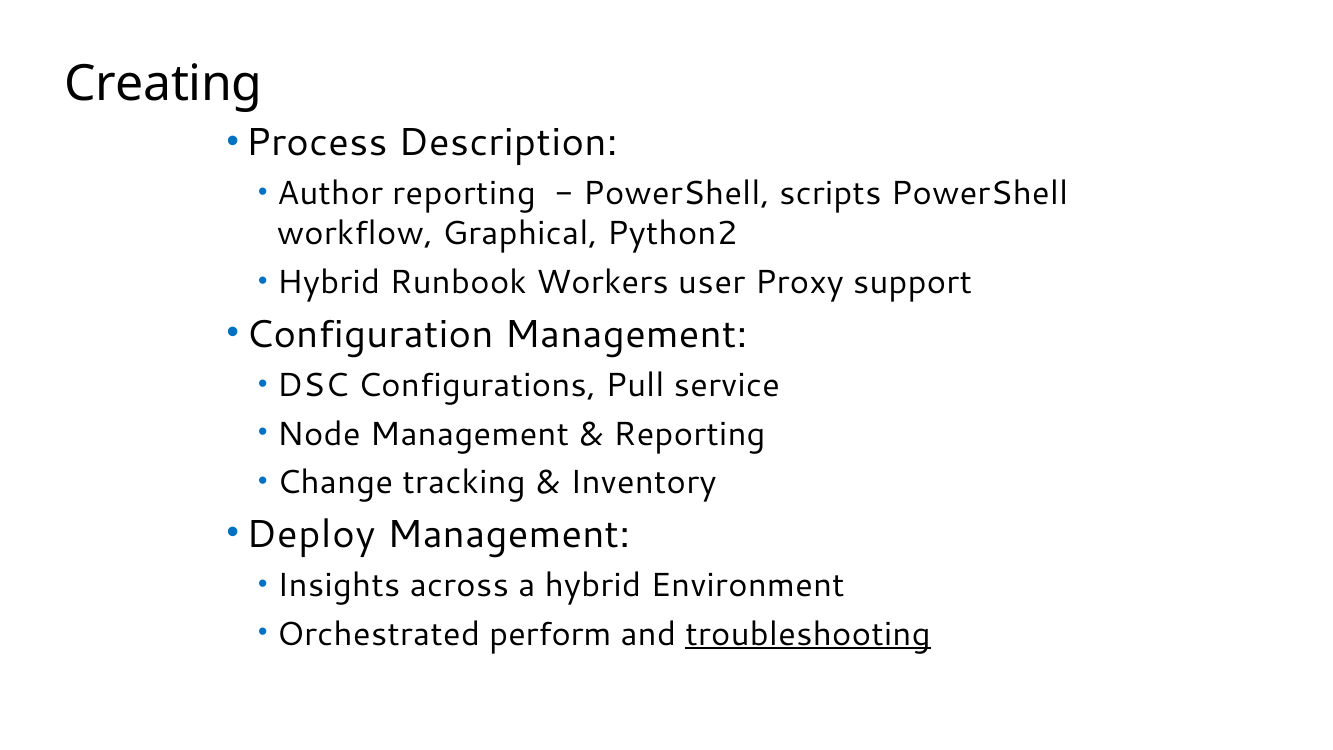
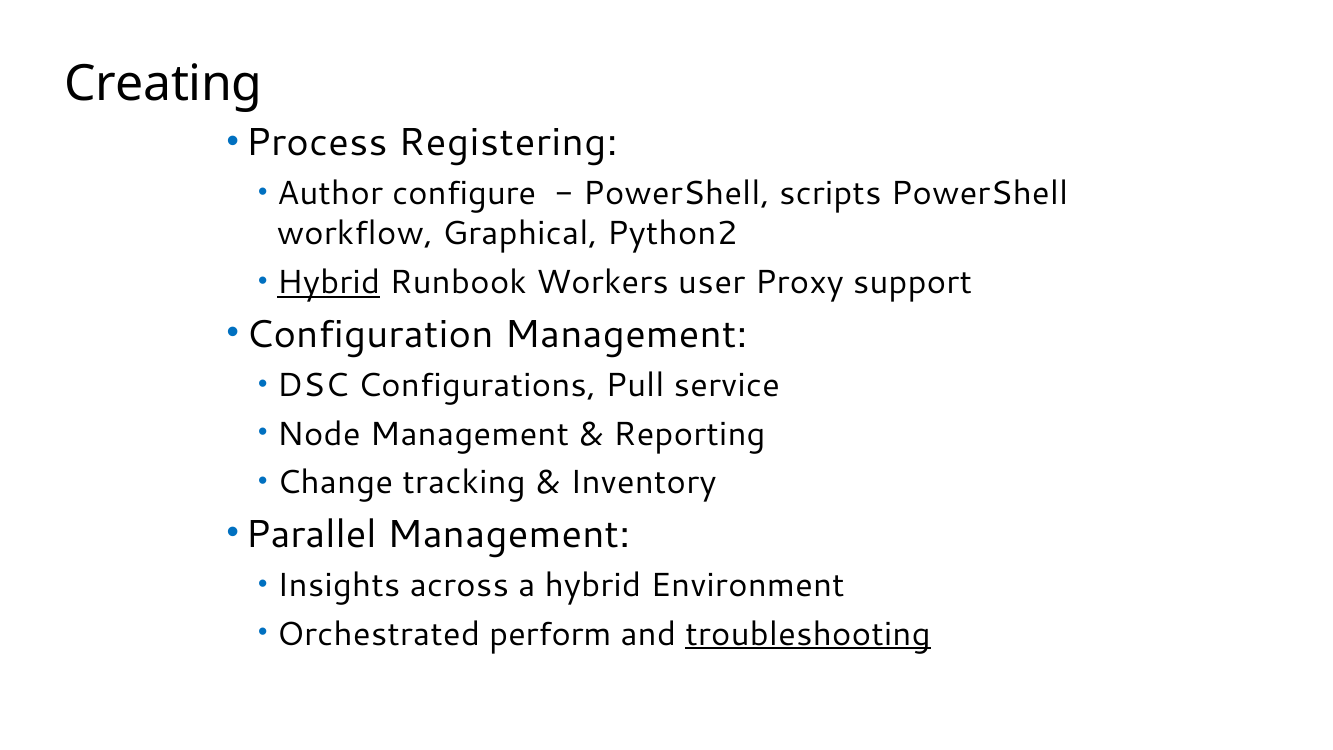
Description: Description -> Registering
Author reporting: reporting -> configure
Hybrid at (328, 282) underline: none -> present
Deploy: Deploy -> Parallel
